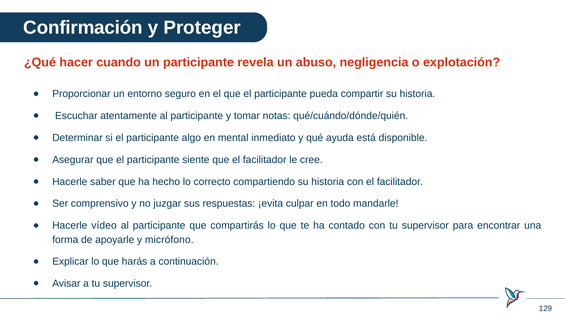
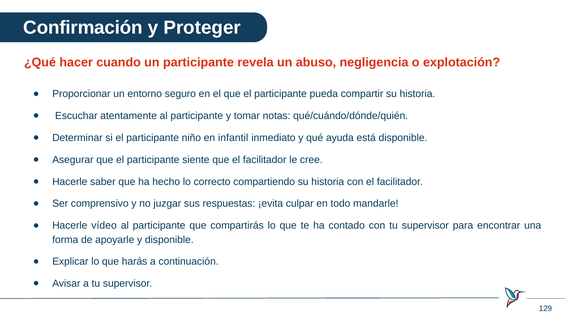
algo: algo -> niño
mental: mental -> infantil
y micrófono: micrófono -> disponible
